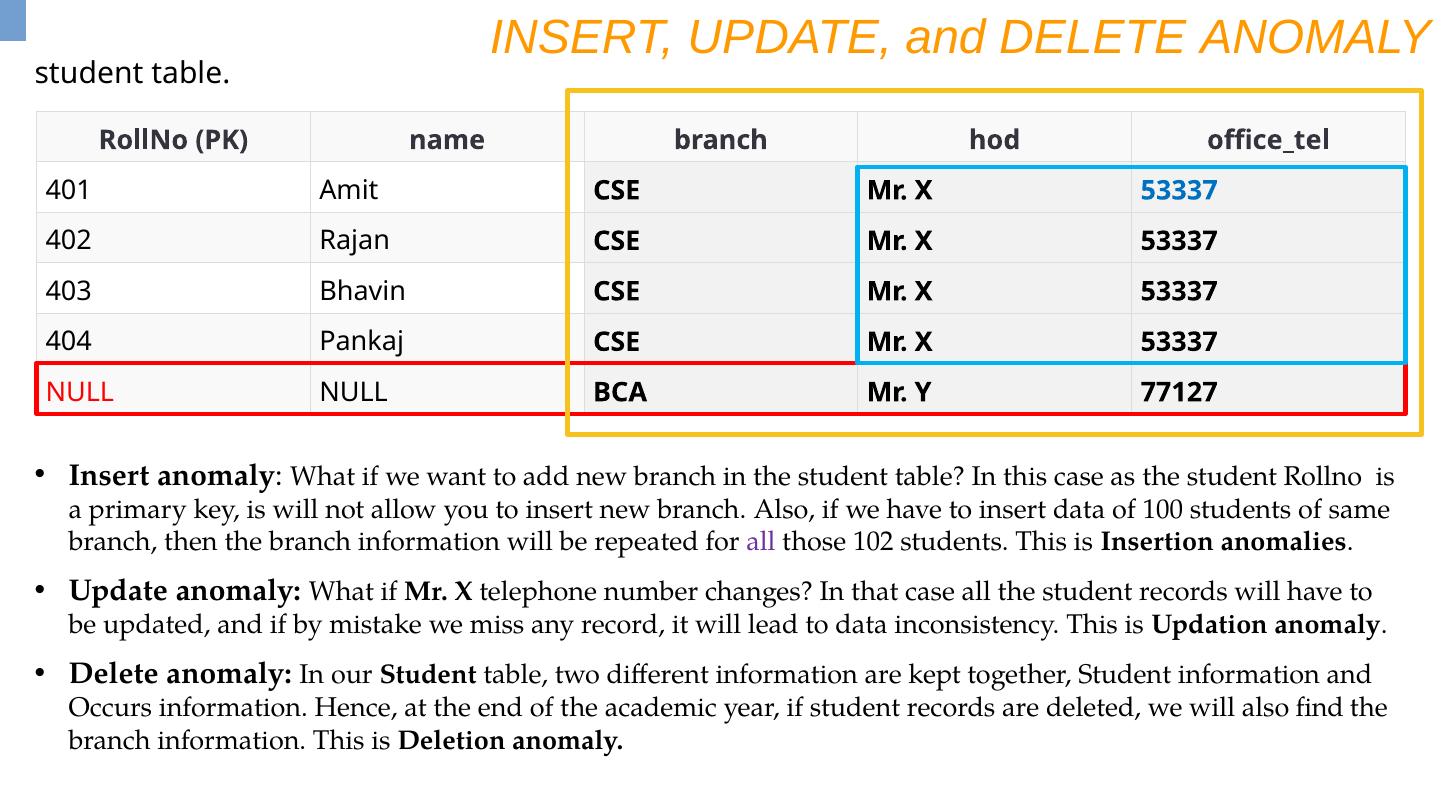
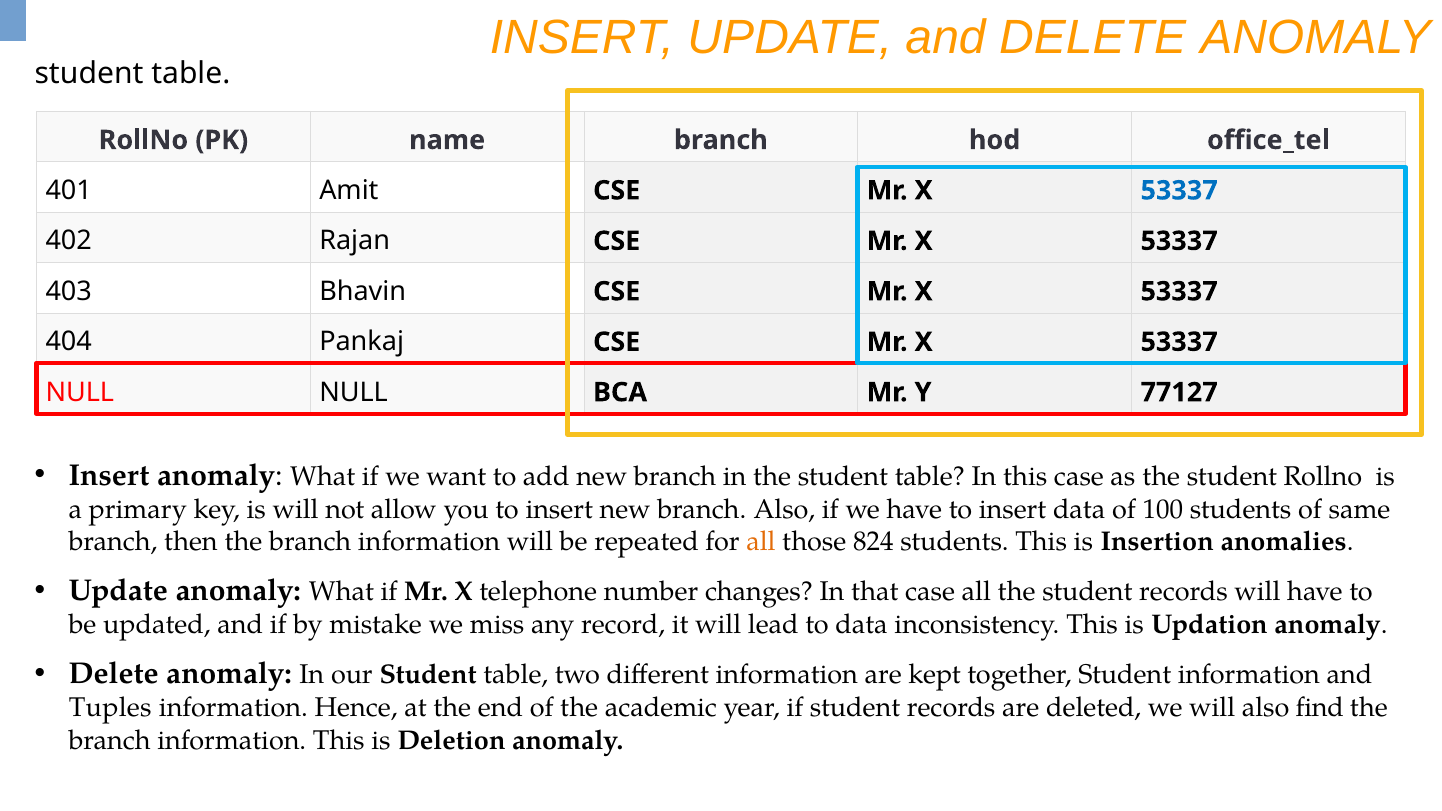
all at (761, 542) colour: purple -> orange
102: 102 -> 824
Occurs: Occurs -> Tuples
